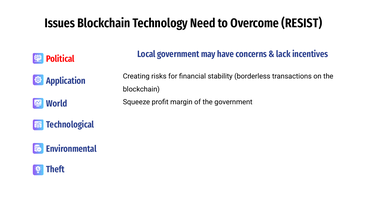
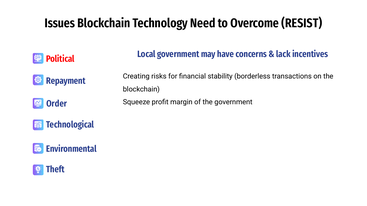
Application: Application -> Repayment
World: World -> Order
